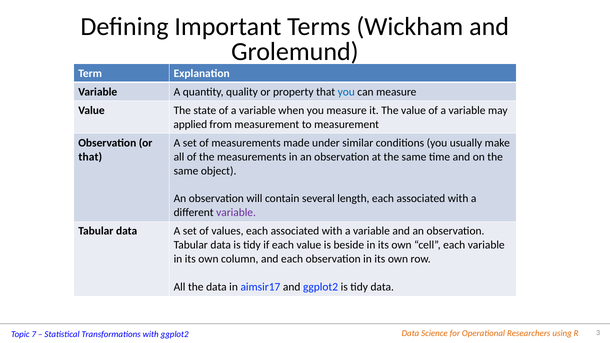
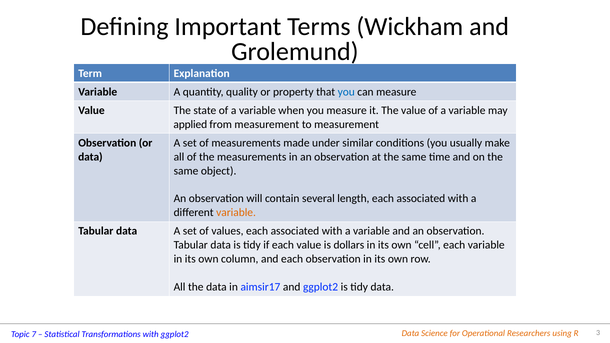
that at (90, 157): that -> data
variable at (236, 213) colour: purple -> orange
beside: beside -> dollars
